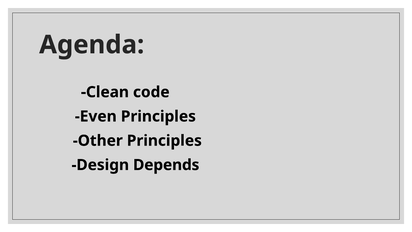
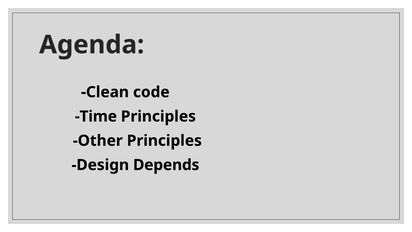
Even: Even -> Time
